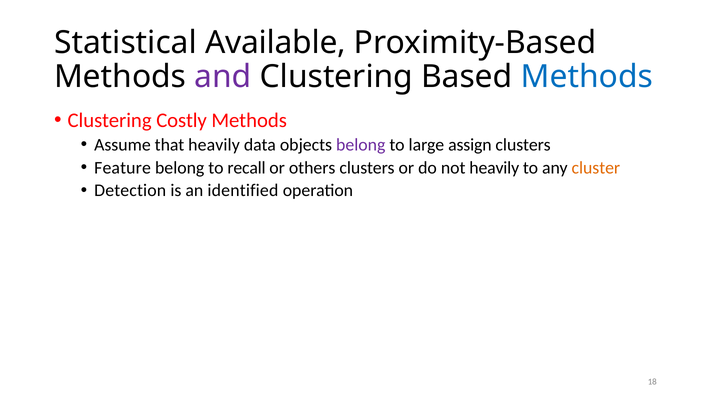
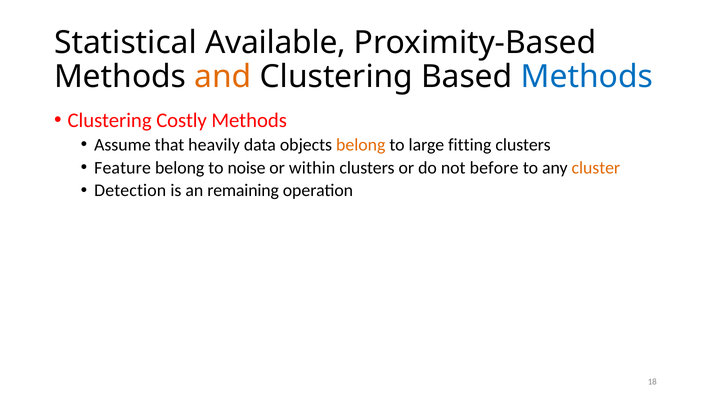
and colour: purple -> orange
belong at (361, 145) colour: purple -> orange
assign: assign -> fitting
recall: recall -> noise
others: others -> within
not heavily: heavily -> before
identified: identified -> remaining
